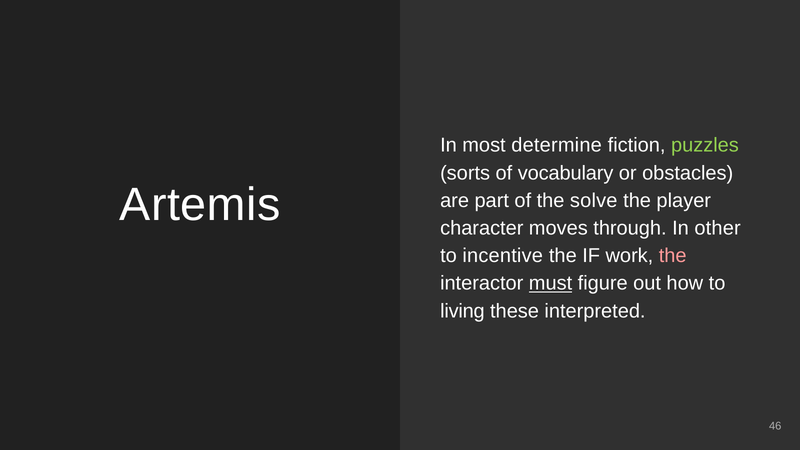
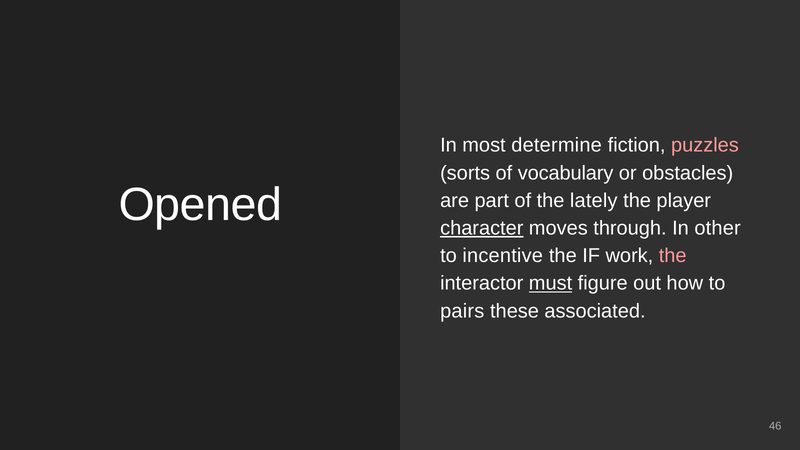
puzzles colour: light green -> pink
Artemis: Artemis -> Opened
solve: solve -> lately
character underline: none -> present
living: living -> pairs
interpreted: interpreted -> associated
